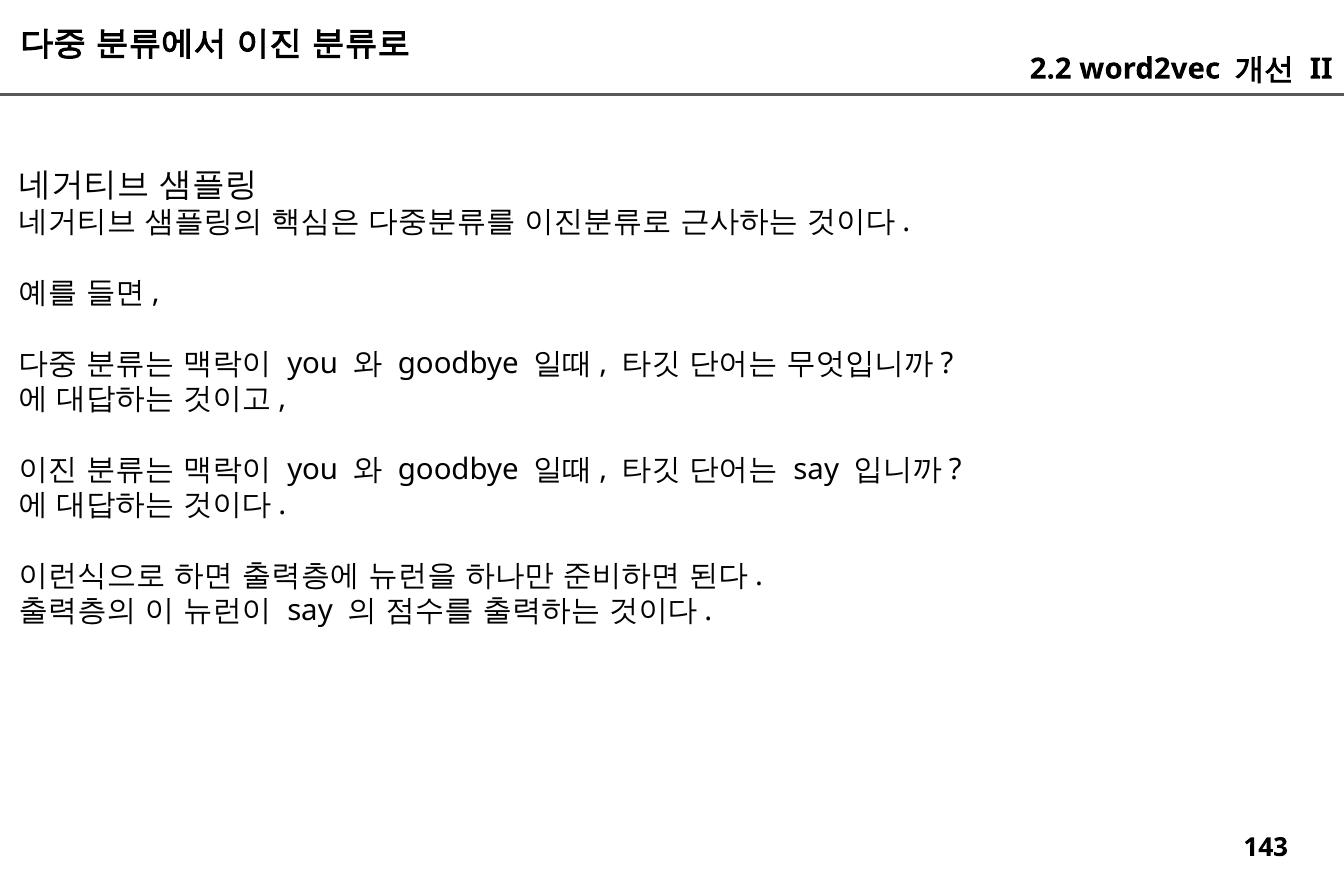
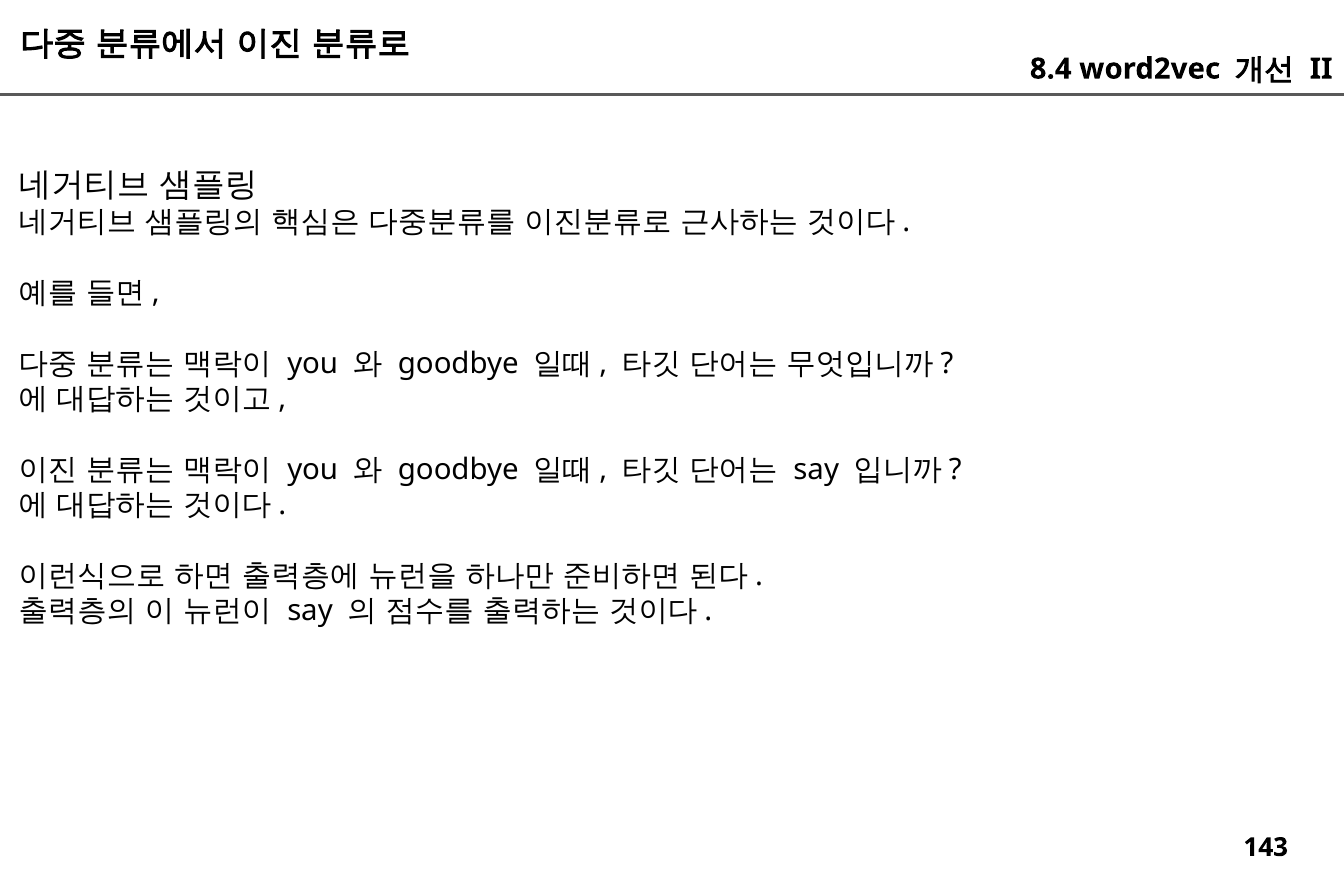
2.2: 2.2 -> 8.4
